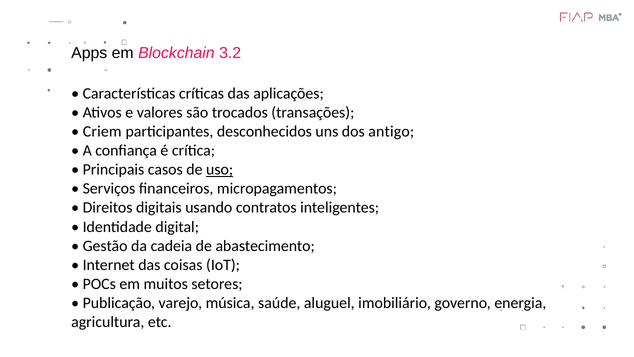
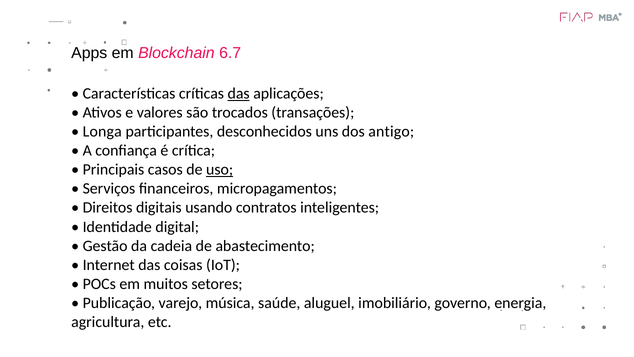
3.2: 3.2 -> 6.7
das at (239, 94) underline: none -> present
Criem: Criem -> Longa
